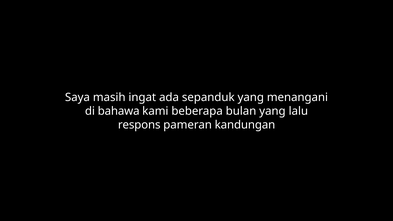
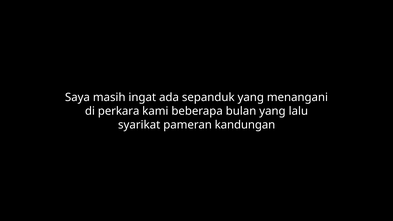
bahawa: bahawa -> perkara
respons: respons -> syarikat
